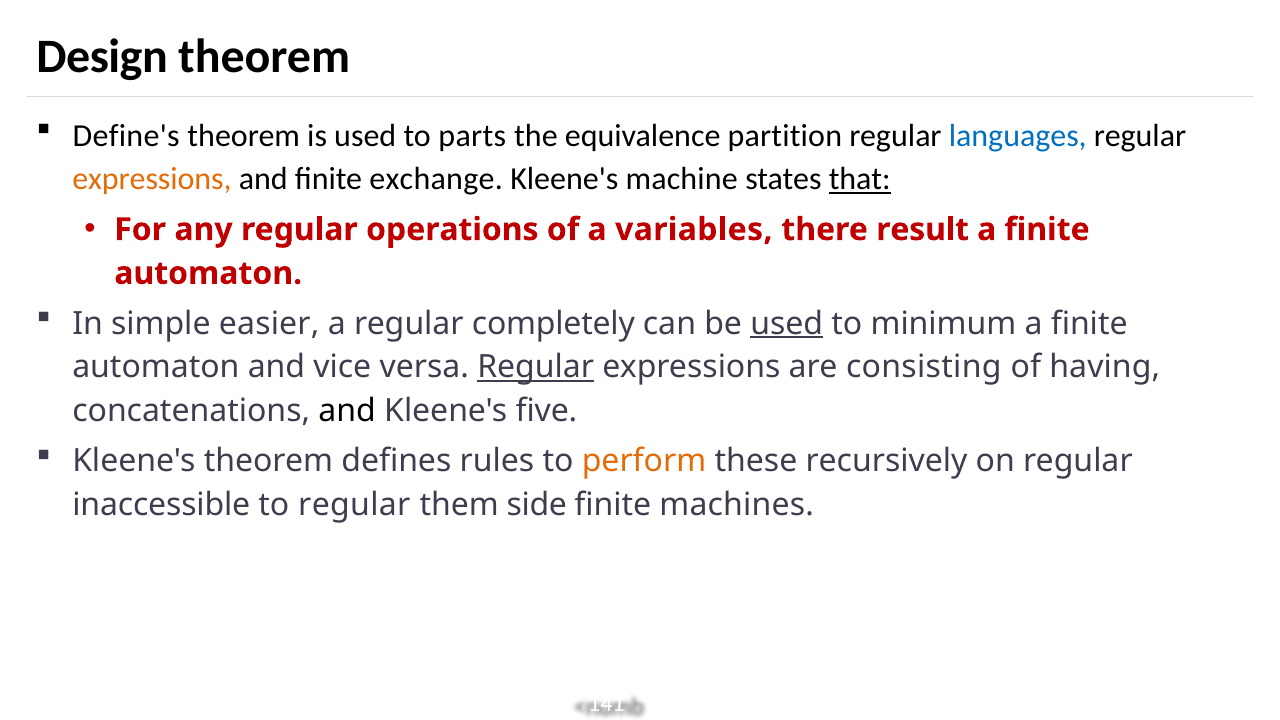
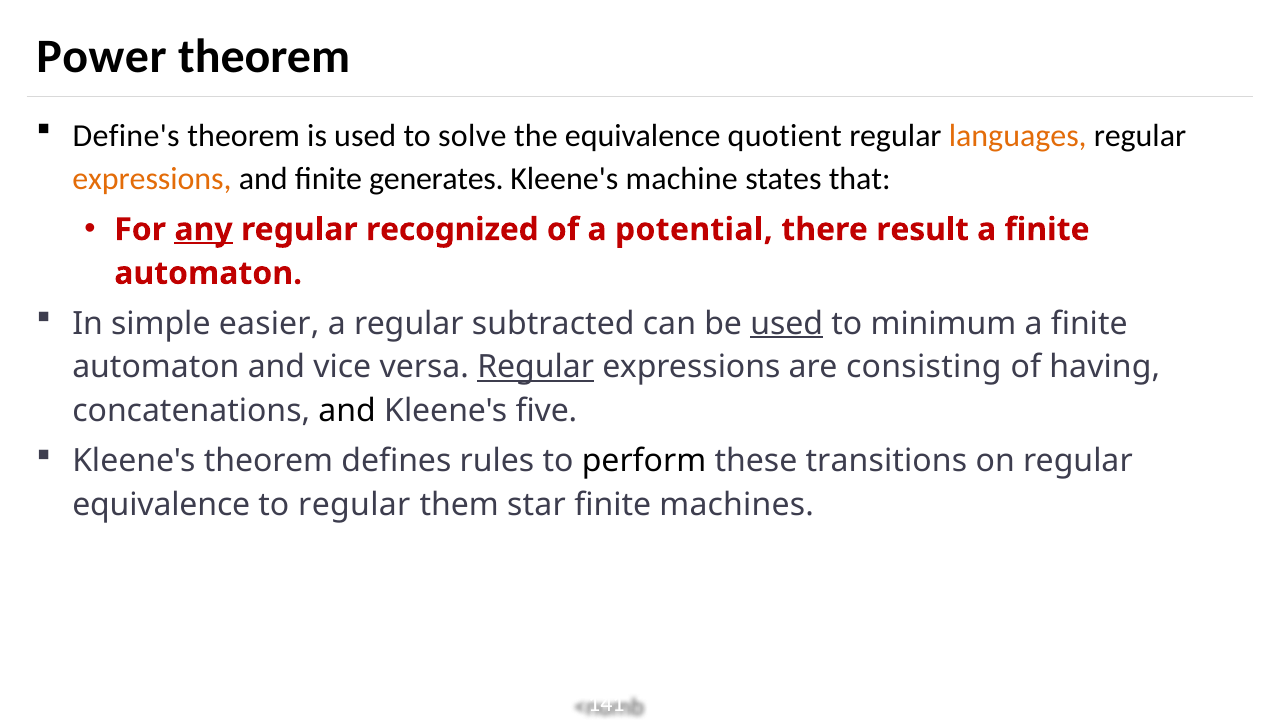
Design: Design -> Power
parts: parts -> solve
partition: partition -> quotient
languages colour: blue -> orange
exchange: exchange -> generates
that underline: present -> none
any underline: none -> present
operations: operations -> recognized
variables: variables -> potential
completely: completely -> subtracted
perform colour: orange -> black
recursively: recursively -> transitions
inaccessible at (161, 505): inaccessible -> equivalence
side: side -> star
